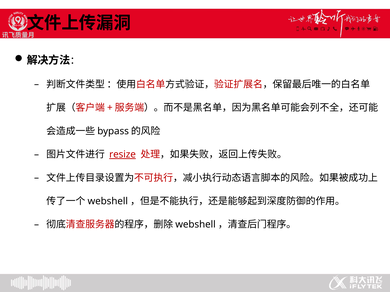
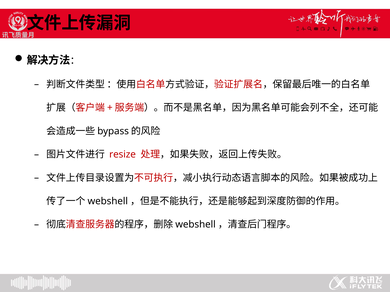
resize underline: present -> none
